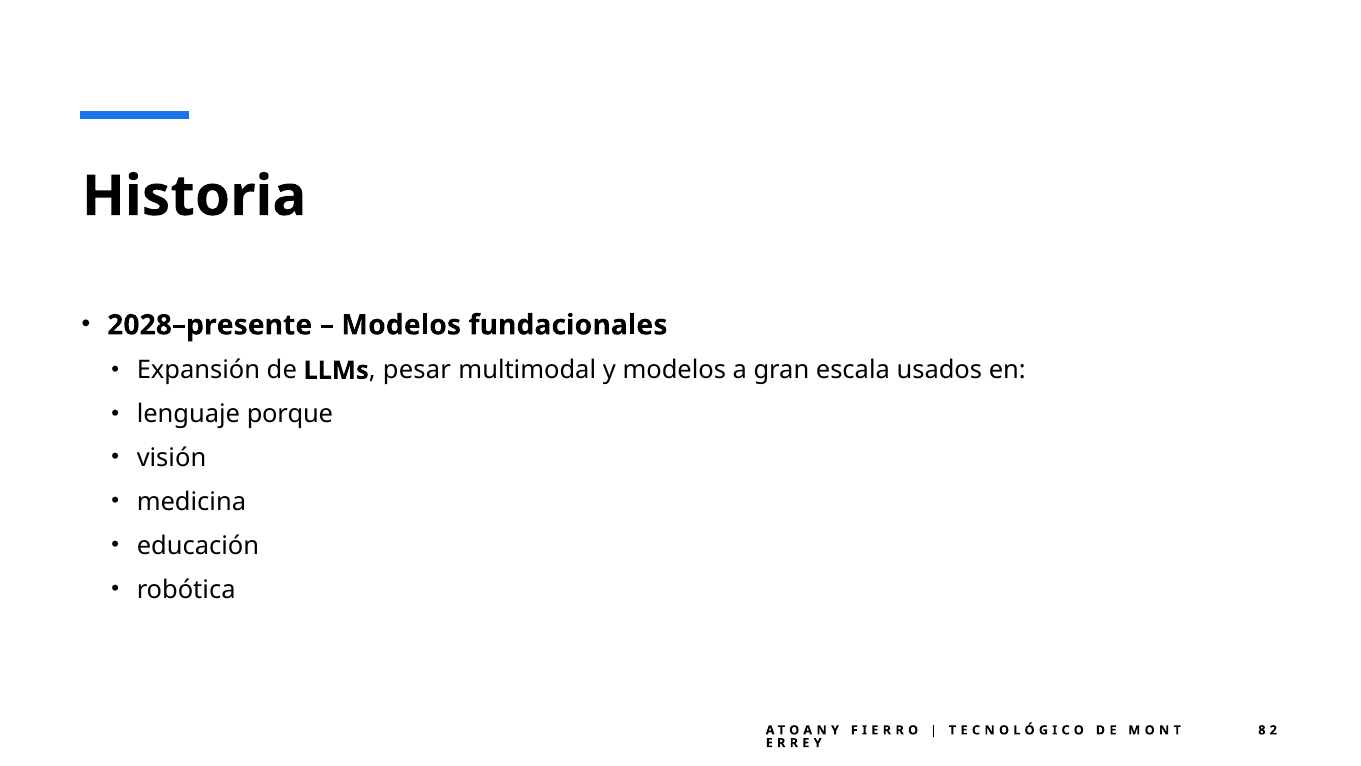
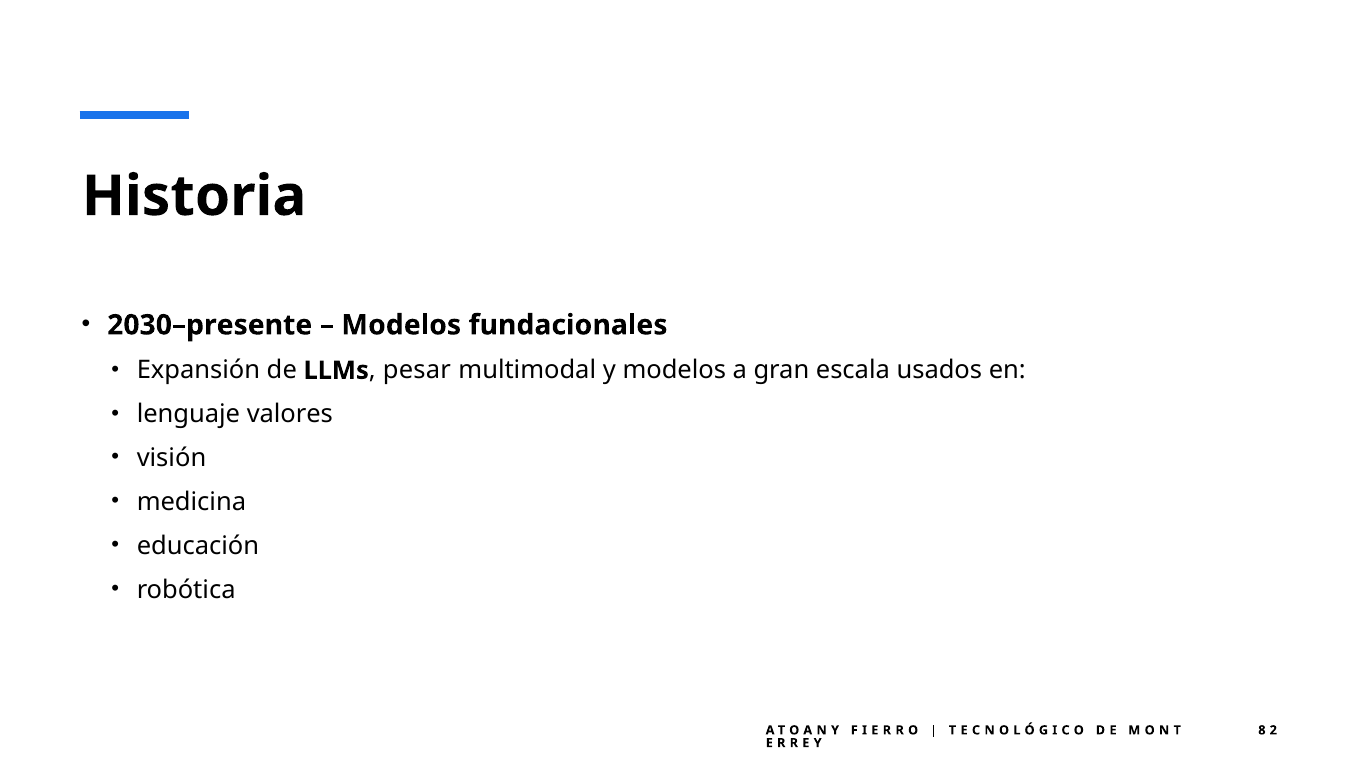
2028–presente: 2028–presente -> 2030–presente
porque: porque -> valores
